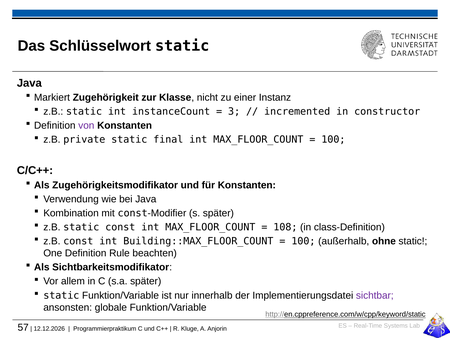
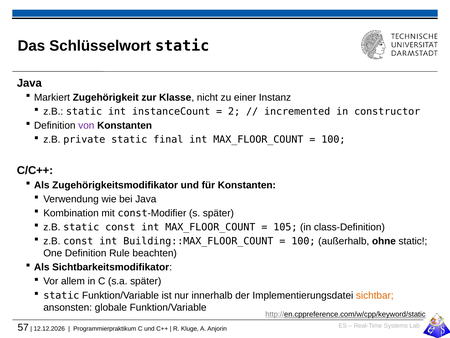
3: 3 -> 2
108: 108 -> 105
sichtbar colour: purple -> orange
